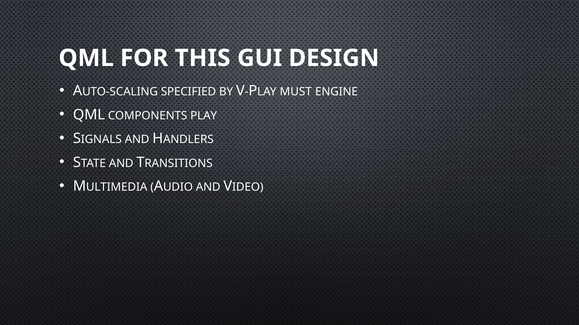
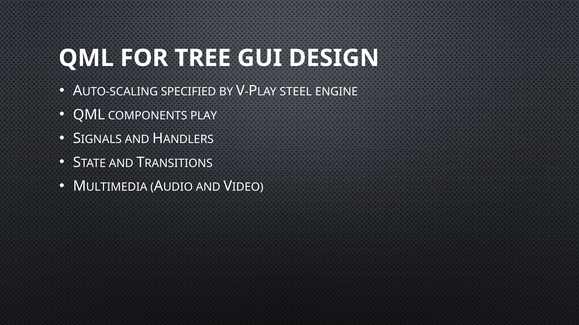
THIS: THIS -> TREE
MUST: MUST -> STEEL
